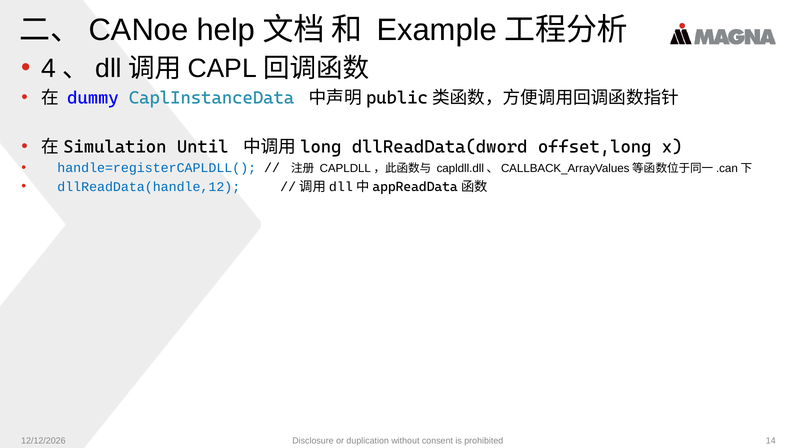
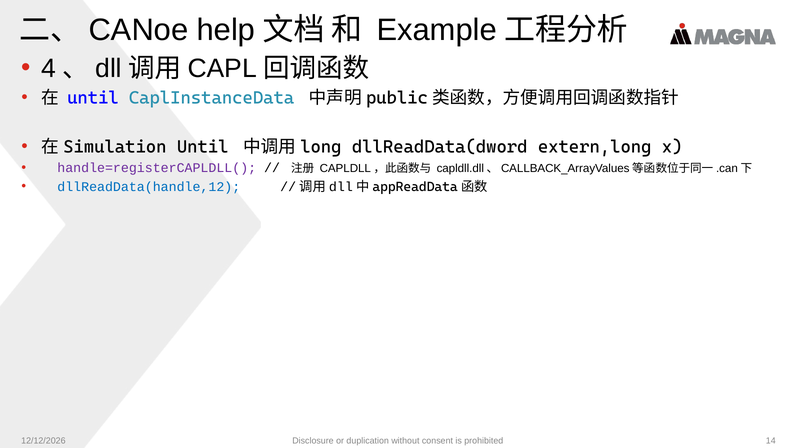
dummy at (93, 98): dummy -> until
offset,long: offset,long -> extern,long
handle=registerCAPLDLL( colour: blue -> purple
